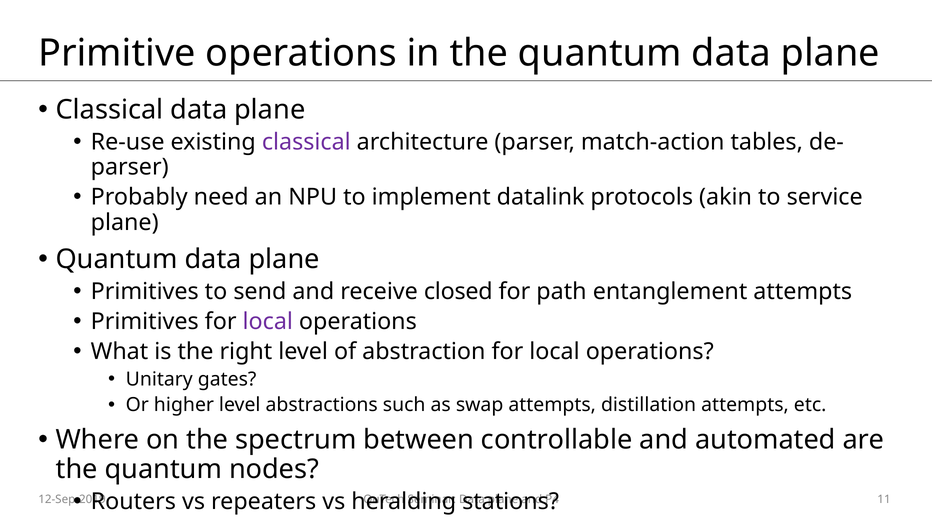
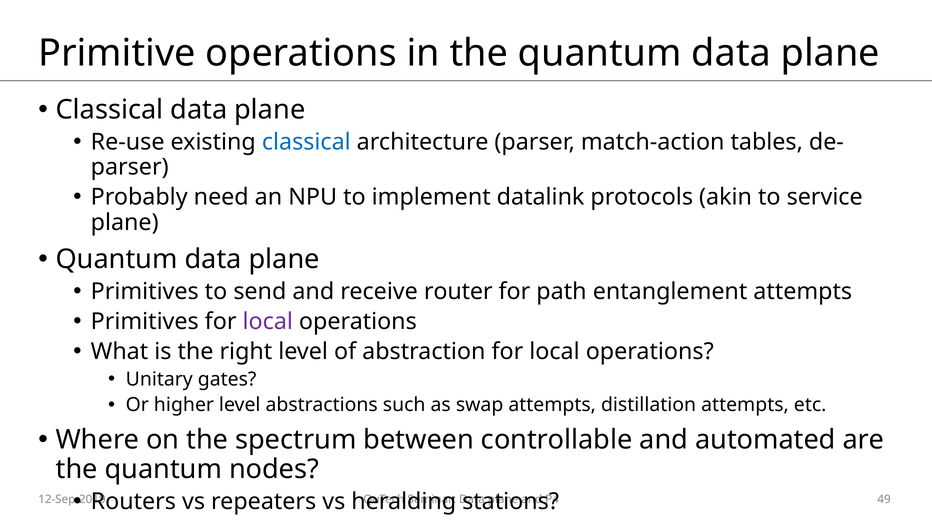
classical at (306, 142) colour: purple -> blue
closed: closed -> router
11: 11 -> 49
